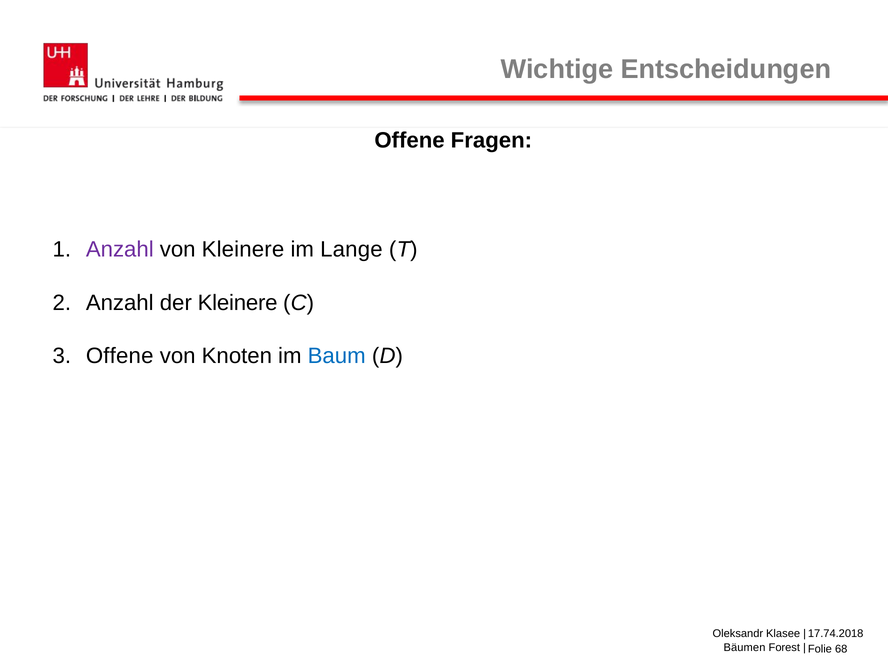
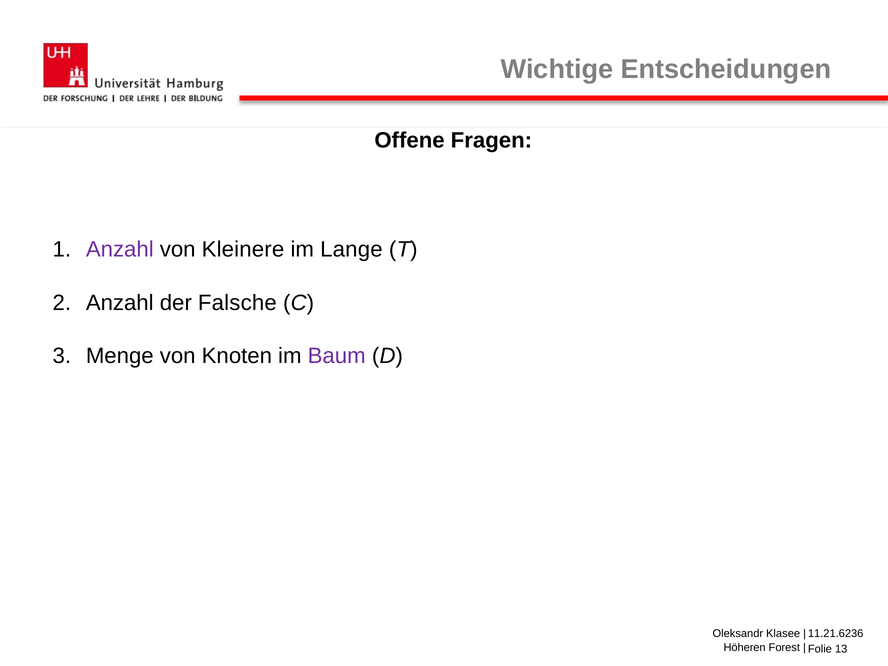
der Kleinere: Kleinere -> Falsche
Offene at (120, 356): Offene -> Menge
Baum colour: blue -> purple
17.74.2018: 17.74.2018 -> 11.21.6236
Bäumen: Bäumen -> Höheren
68: 68 -> 13
